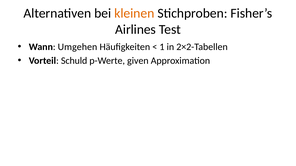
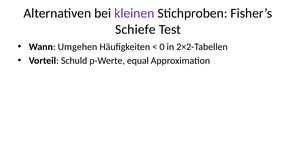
kleinen colour: orange -> purple
Airlines: Airlines -> Schiefe
1: 1 -> 0
given: given -> equal
